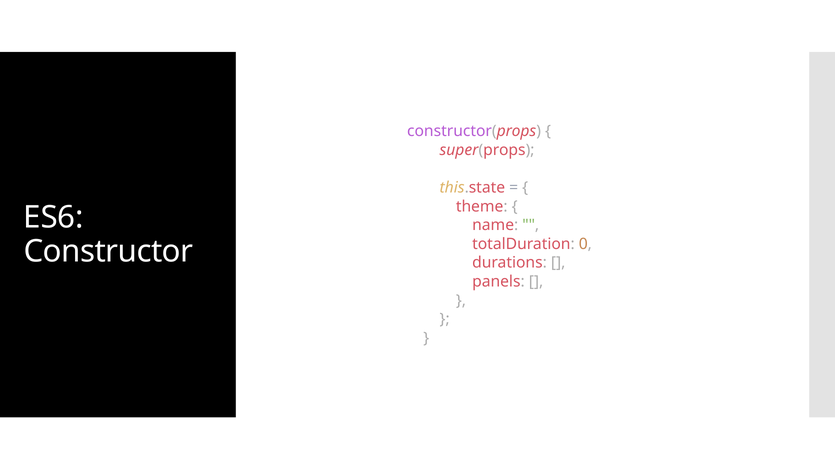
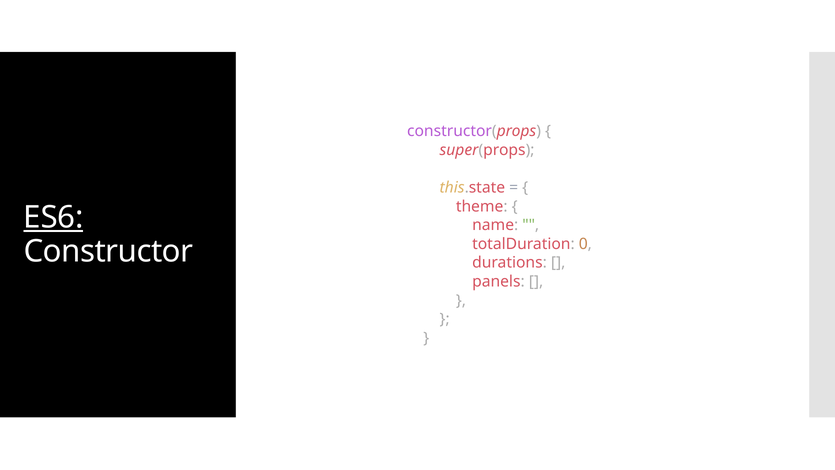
ES6 underline: none -> present
